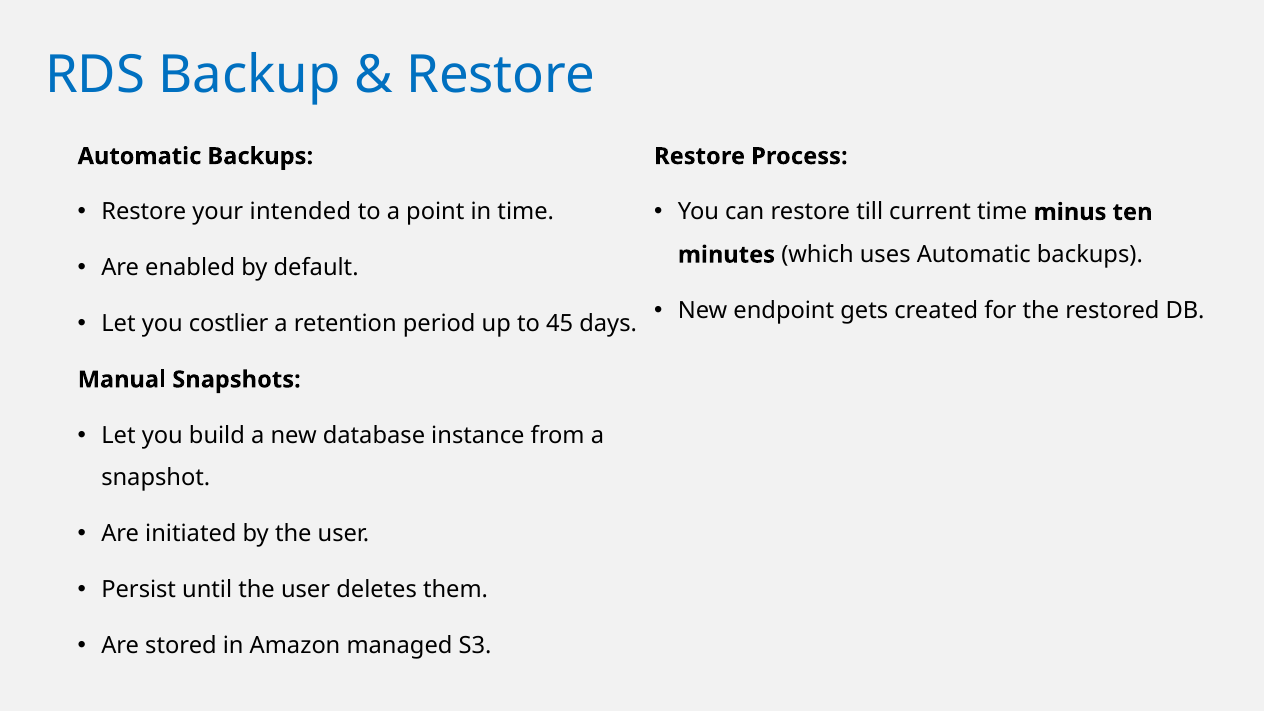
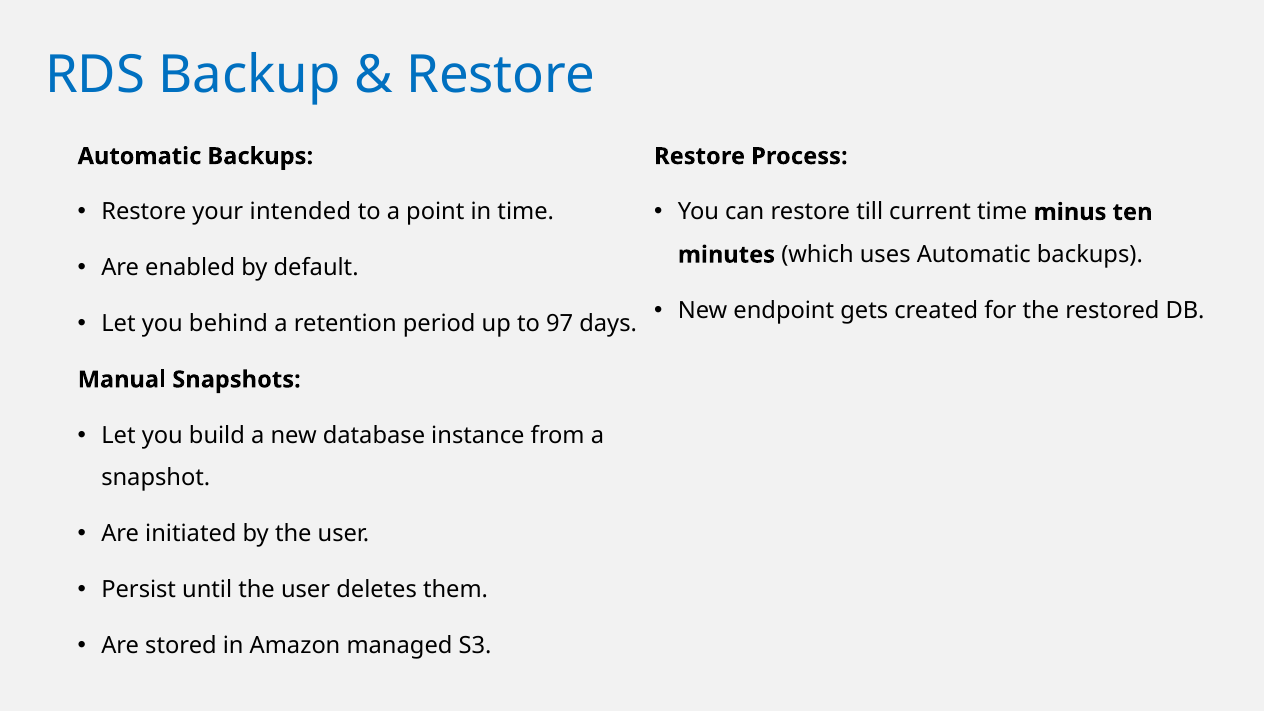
costlier: costlier -> behind
45: 45 -> 97
